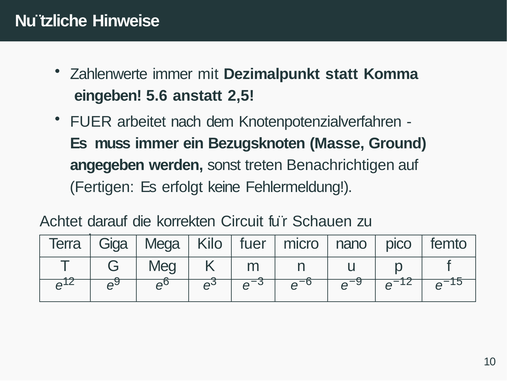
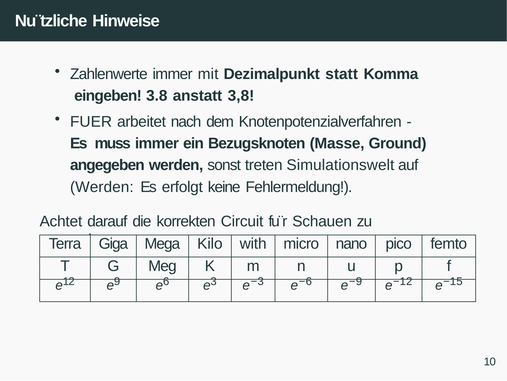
5.6: 5.6 -> 3.8
2,5: 2,5 -> 3,8
Benachrichtigen: Benachrichtigen -> Simulationswelt
Fertigen at (102, 187): Fertigen -> Werden
Kilo fuer: fuer -> with
